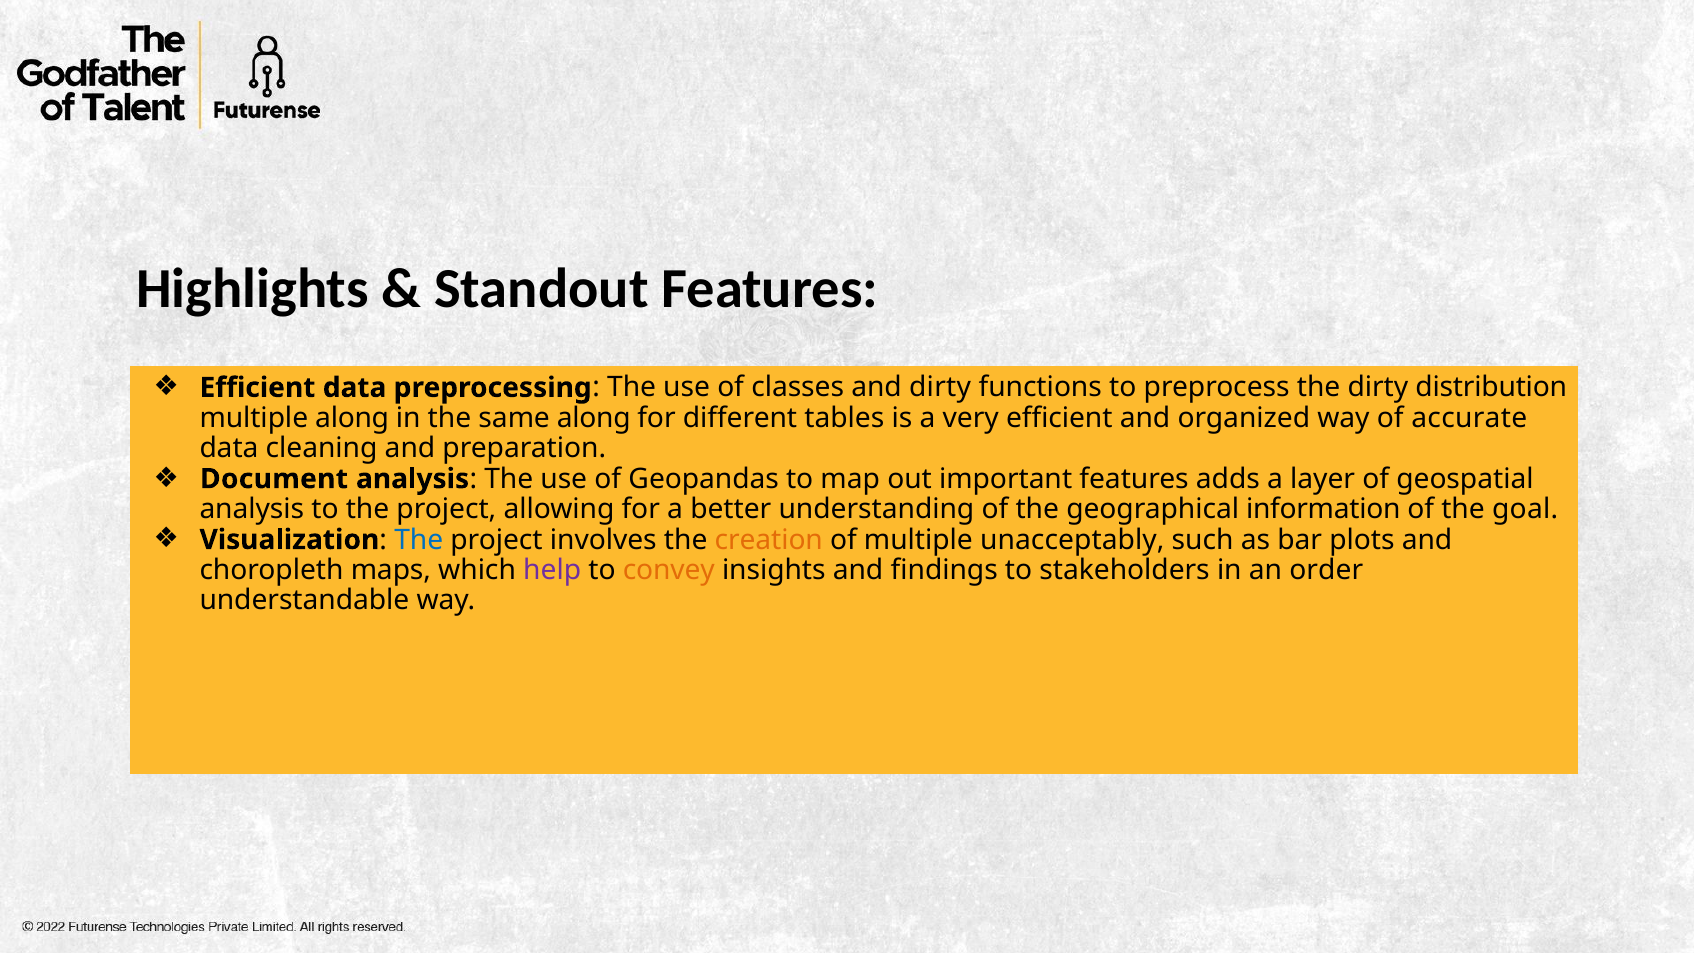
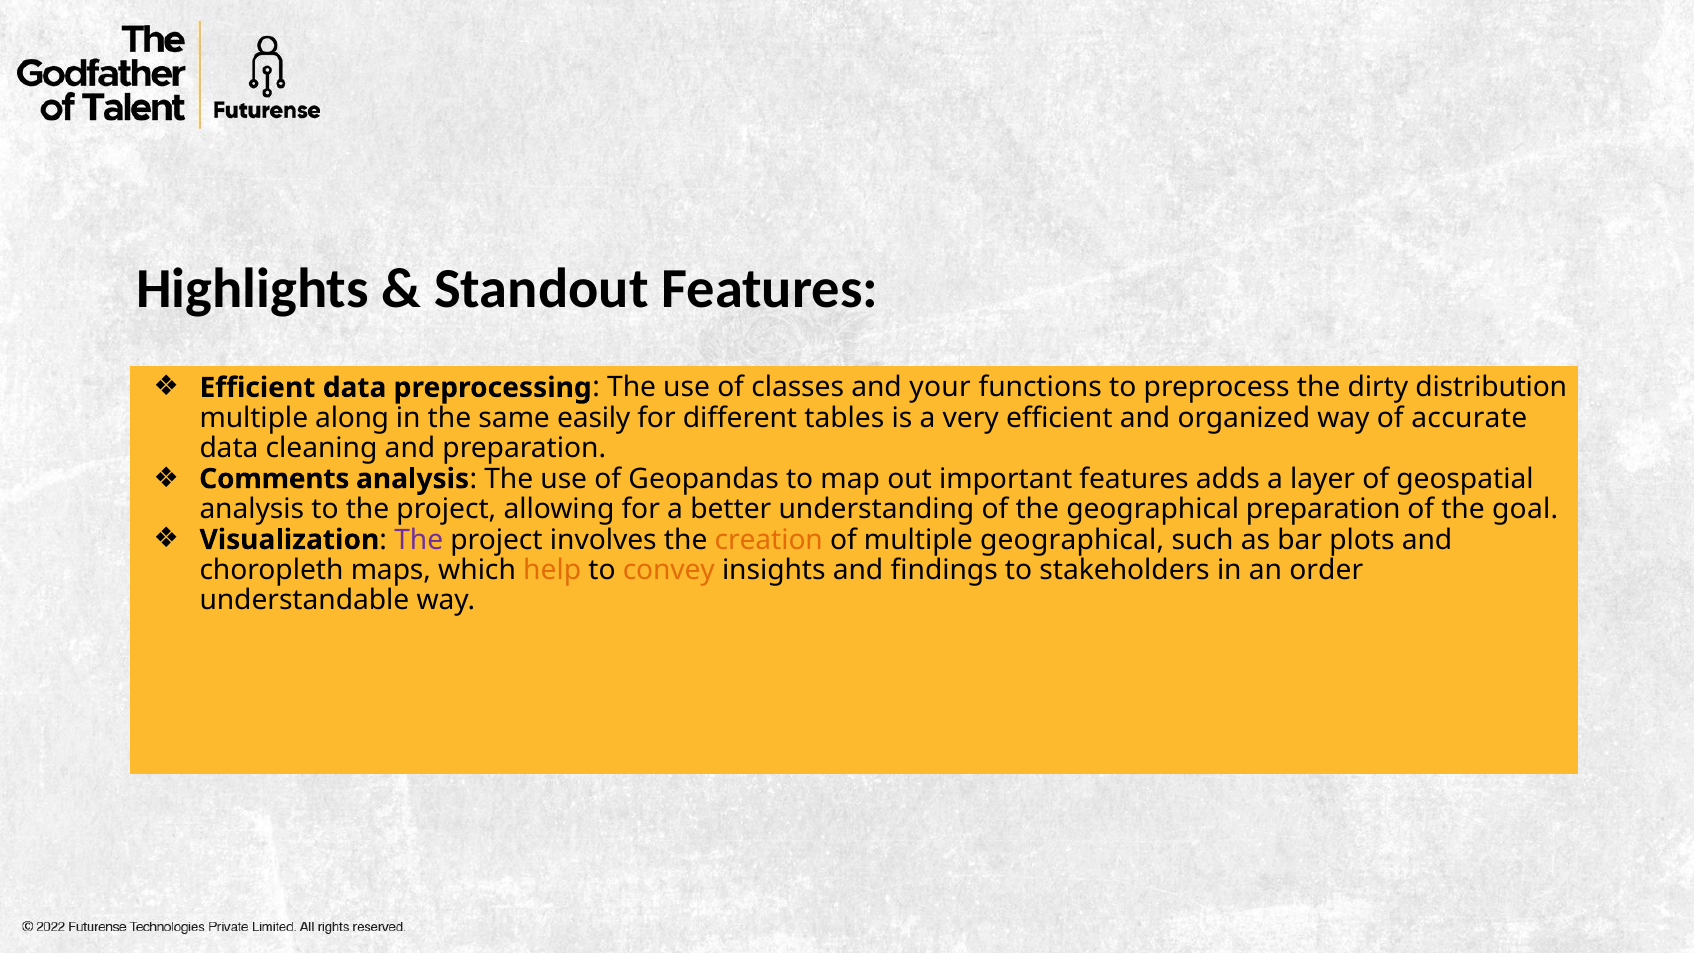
and dirty: dirty -> your
same along: along -> easily
Document: Document -> Comments
geographical information: information -> preparation
The at (419, 540) colour: blue -> purple
multiple unacceptably: unacceptably -> geographical
help colour: purple -> orange
